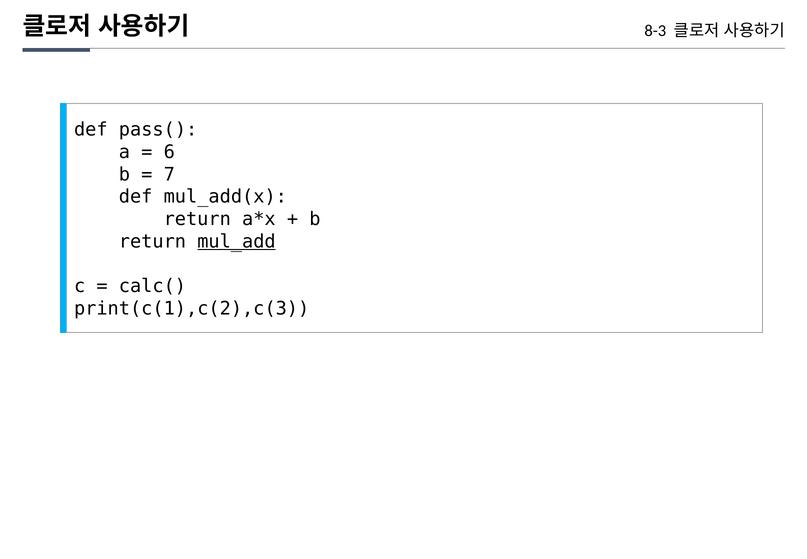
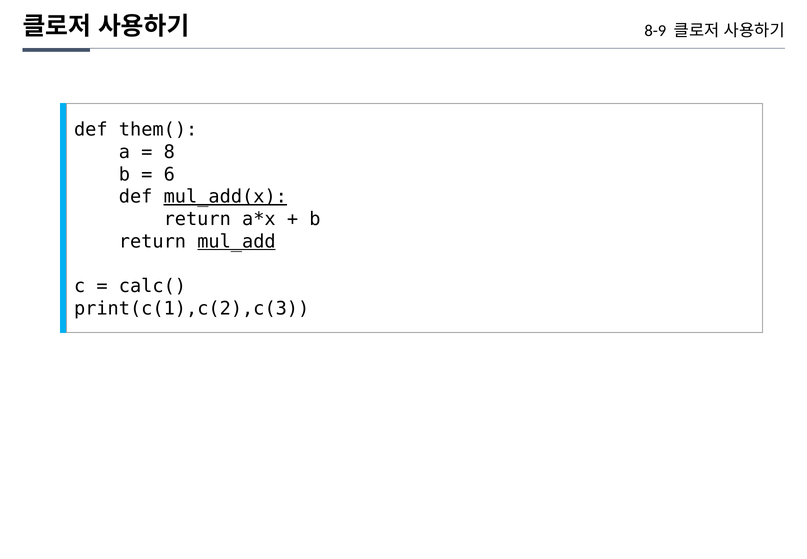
8-3: 8-3 -> 8-9
pass(: pass( -> them(
6: 6 -> 8
7: 7 -> 6
mul_add(x underline: none -> present
